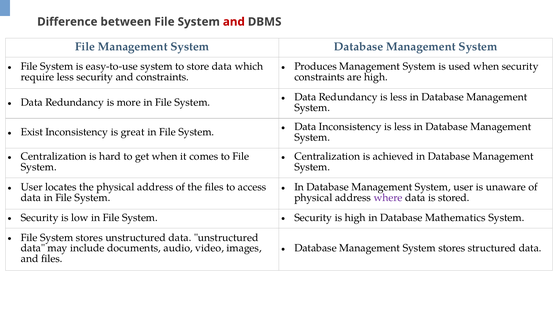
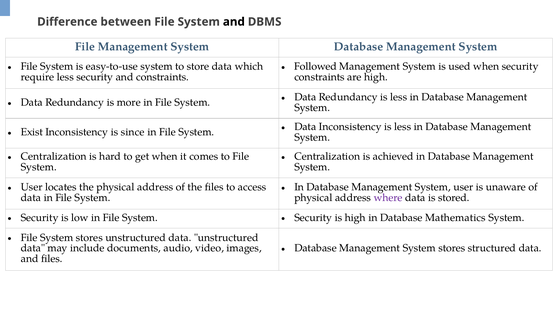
and at (234, 22) colour: red -> black
Produces: Produces -> Followed
great: great -> since
